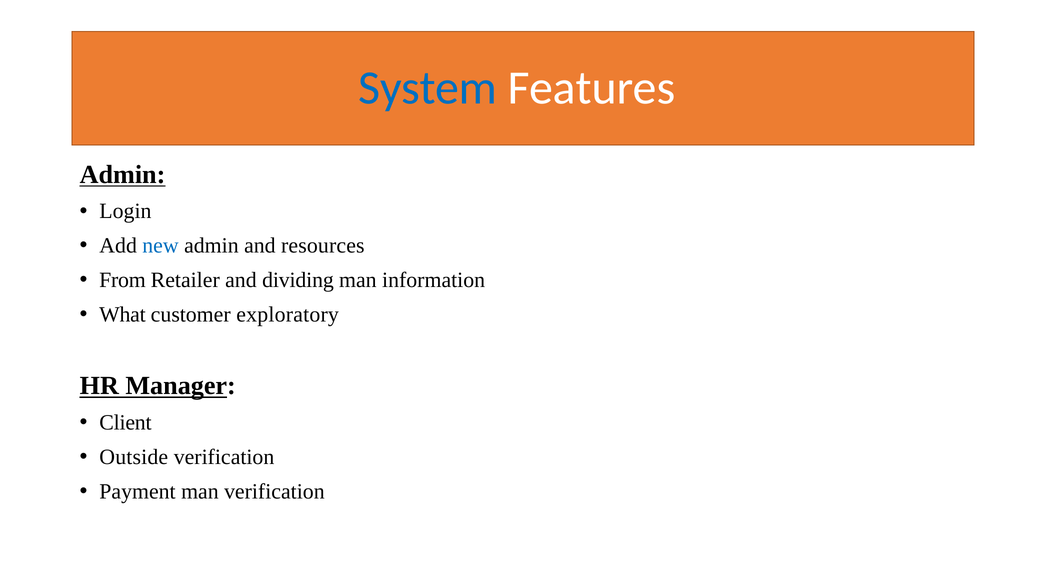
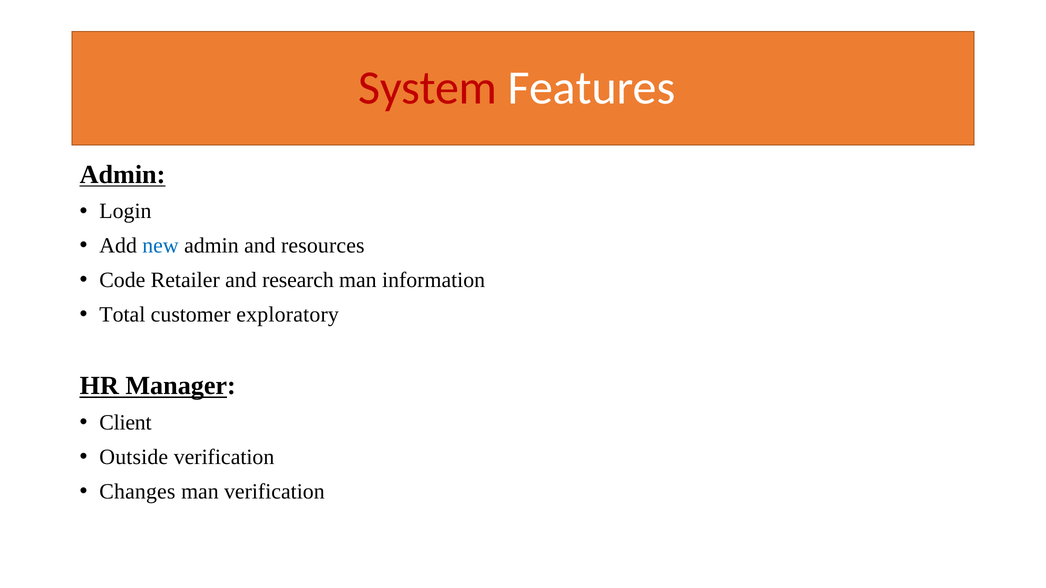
System colour: blue -> red
From: From -> Code
dividing: dividing -> research
What: What -> Total
Payment: Payment -> Changes
